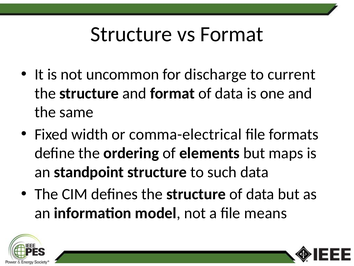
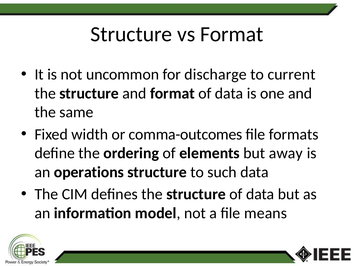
comma-electrical: comma-electrical -> comma-outcomes
maps: maps -> away
standpoint: standpoint -> operations
